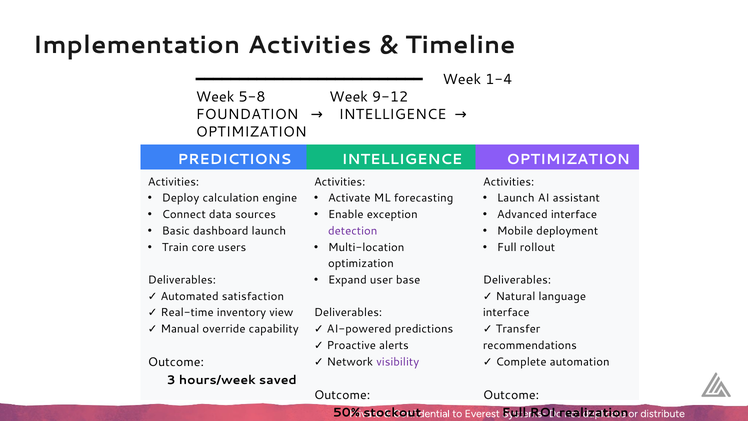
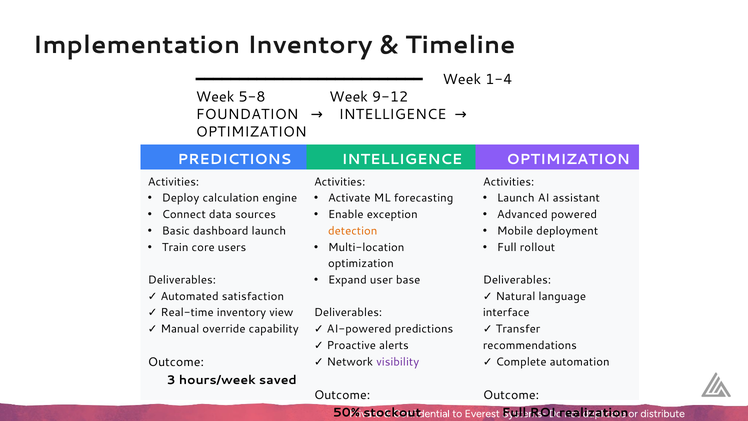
Implementation Activities: Activities -> Inventory
Advanced interface: interface -> powered
detection colour: purple -> orange
